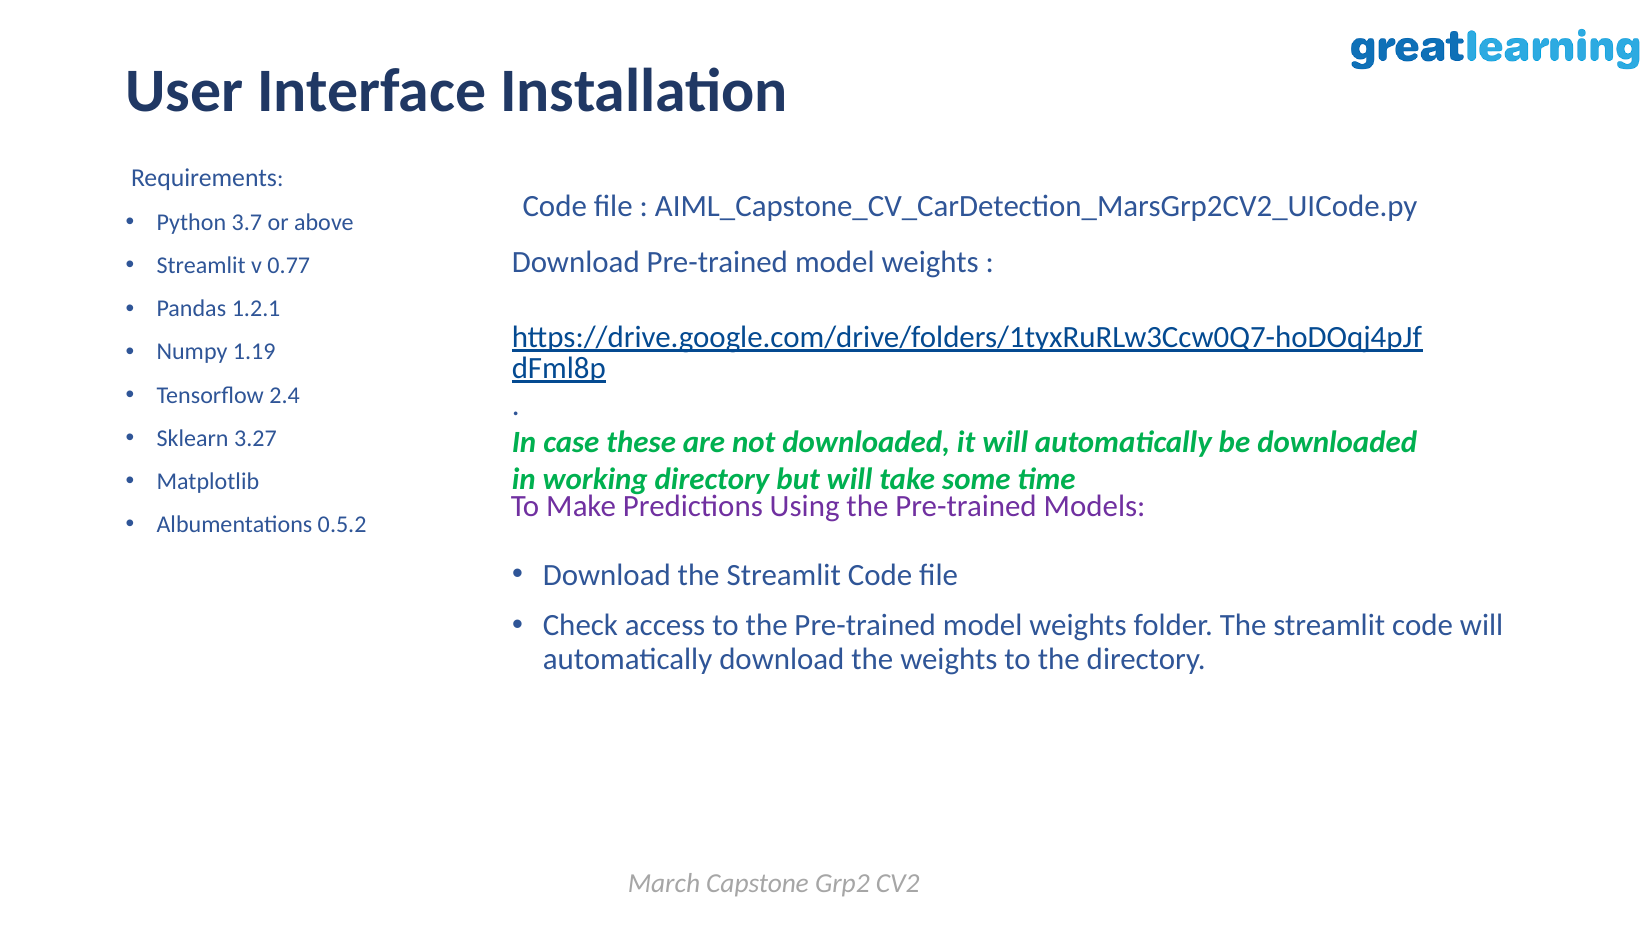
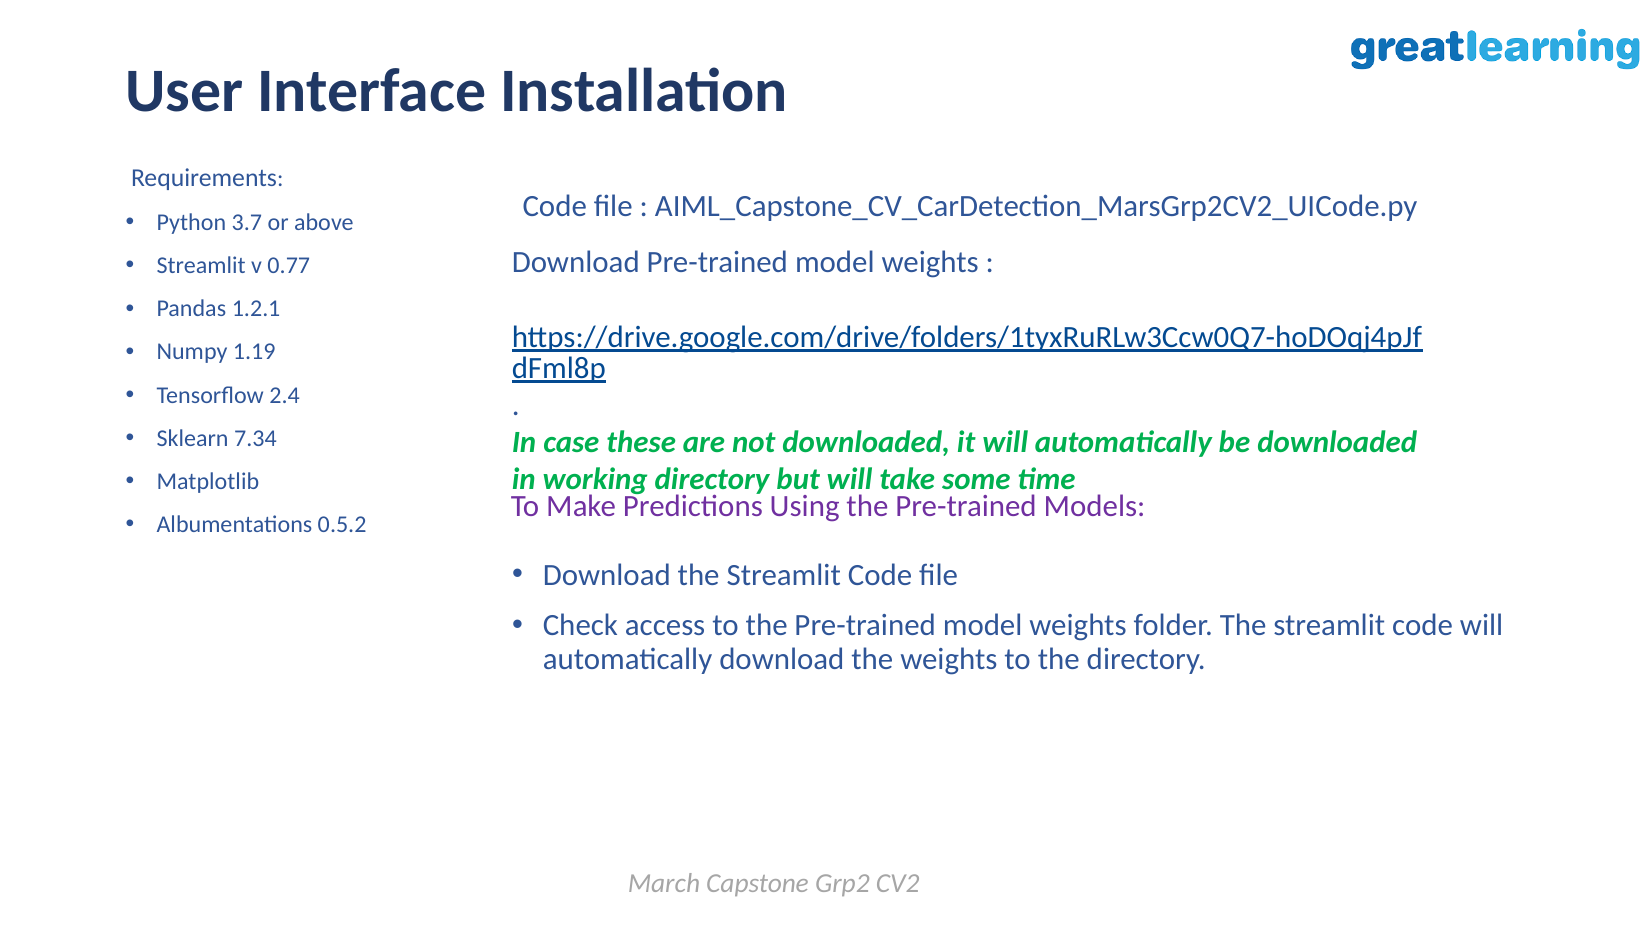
3.27: 3.27 -> 7.34
